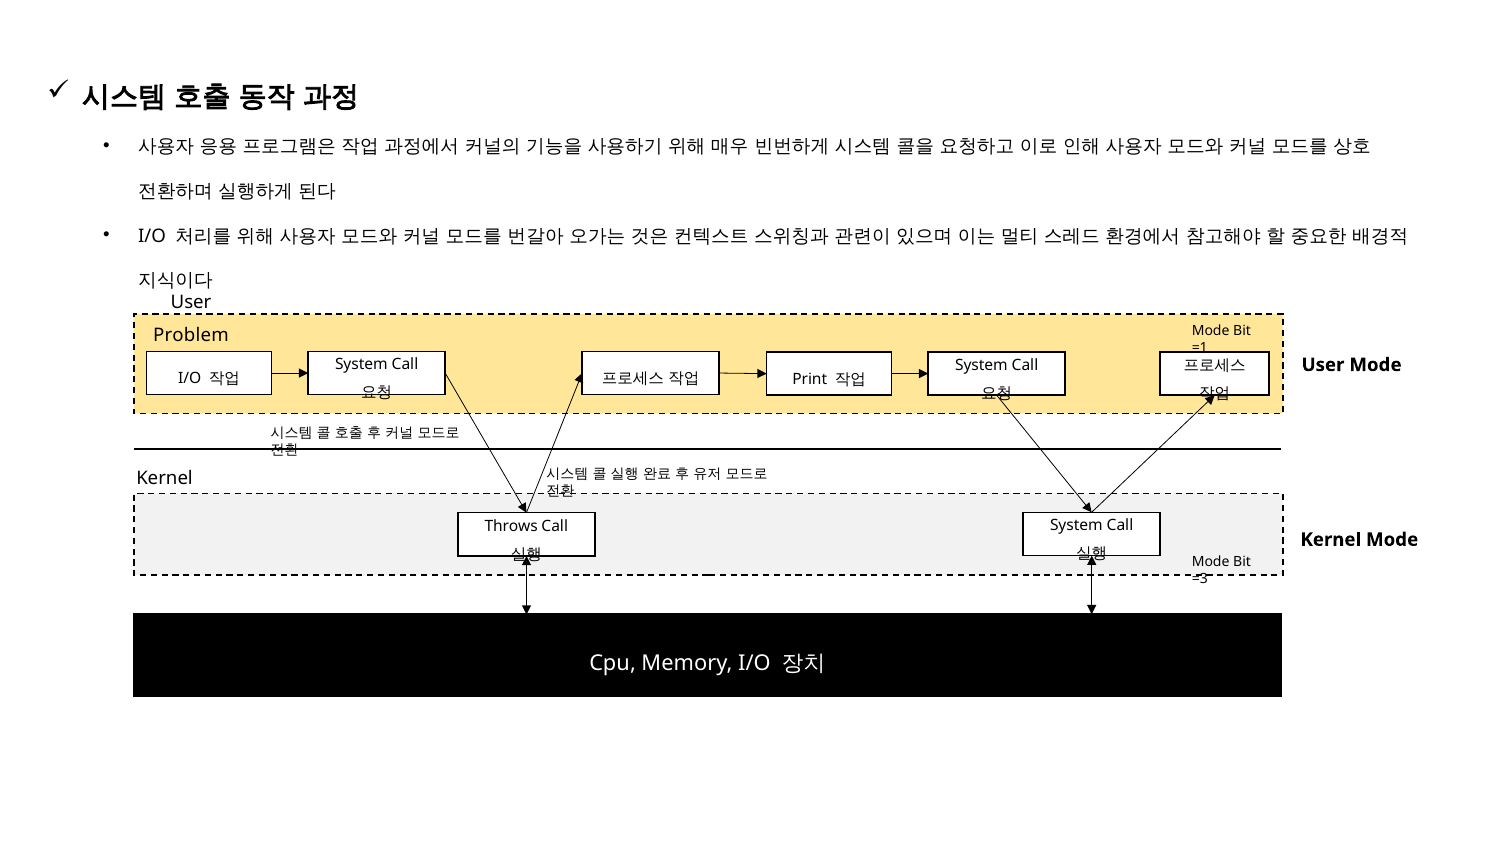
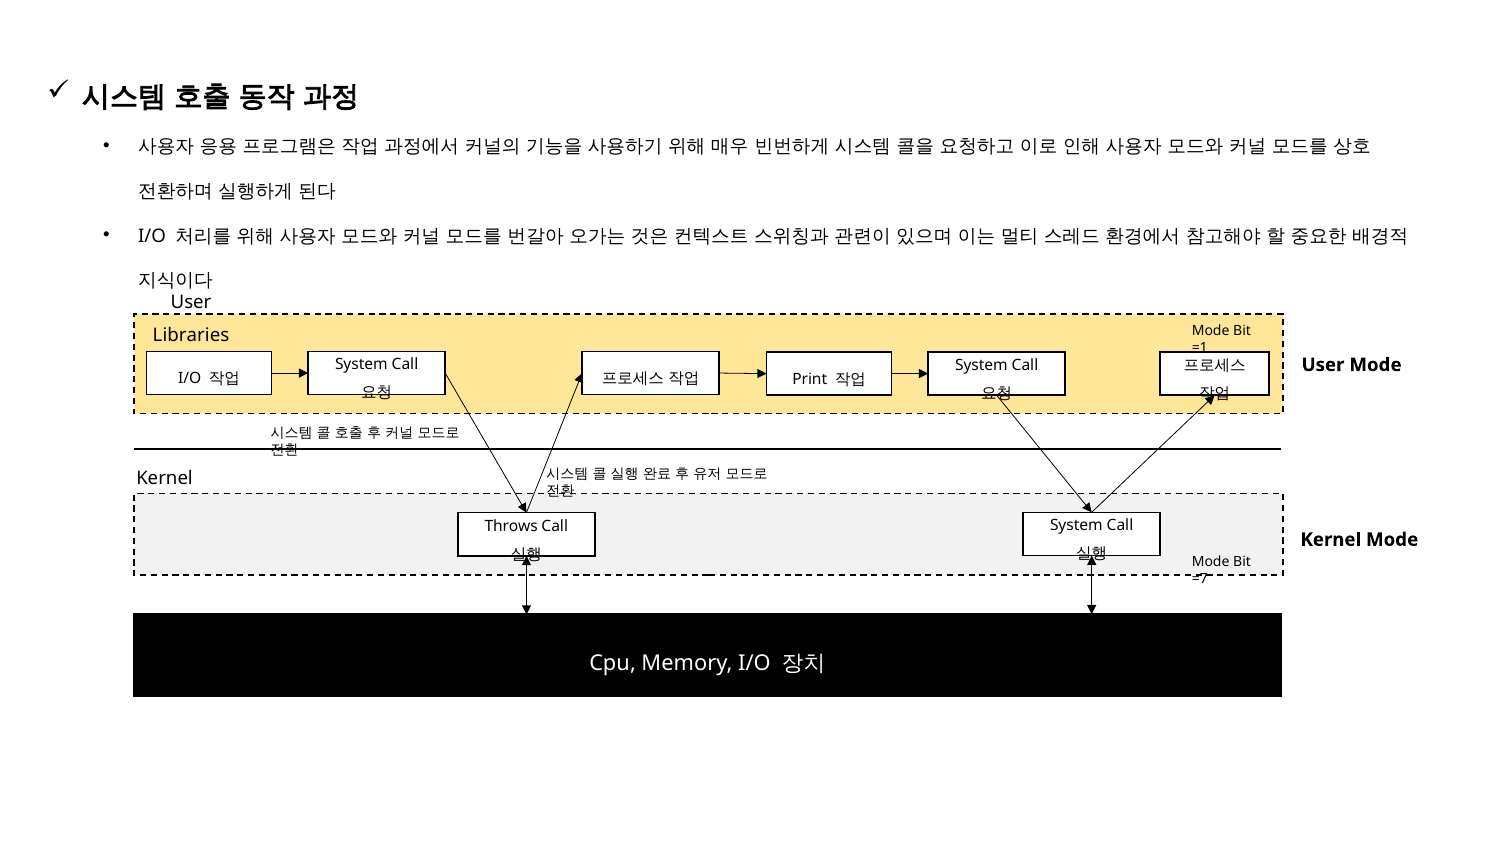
Problem: Problem -> Libraries
=3: =3 -> =7
